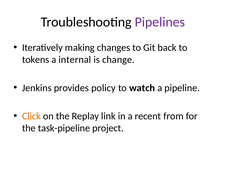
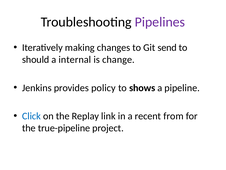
back: back -> send
tokens: tokens -> should
watch: watch -> shows
Click colour: orange -> blue
task-pipeline: task-pipeline -> true-pipeline
